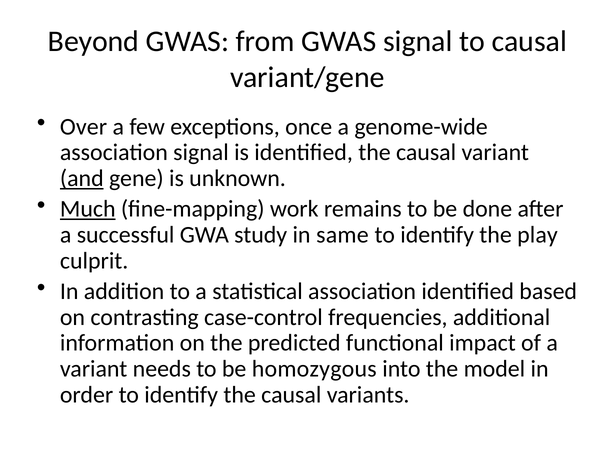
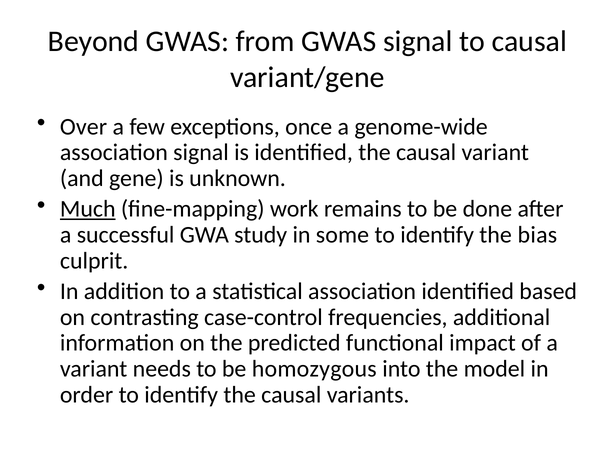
and underline: present -> none
same: same -> some
play: play -> bias
